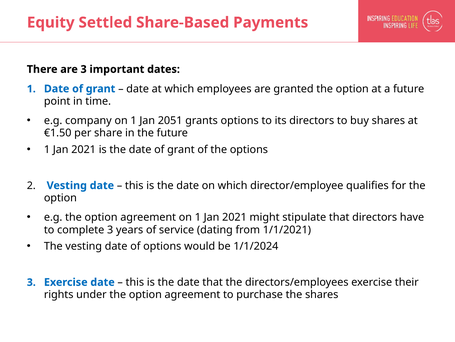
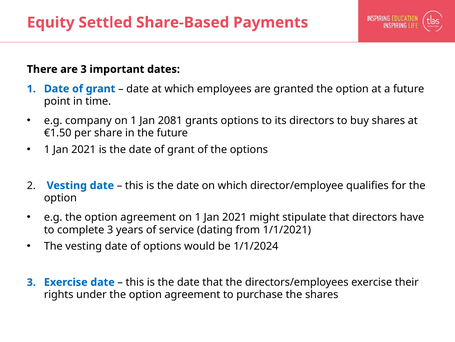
2051: 2051 -> 2081
